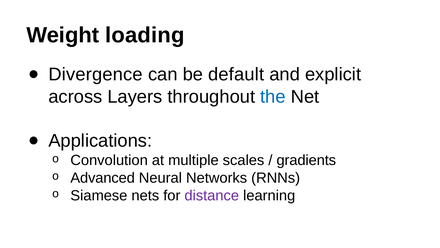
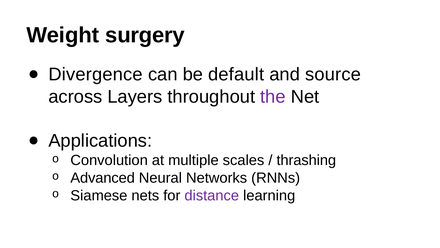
loading: loading -> surgery
explicit: explicit -> source
the colour: blue -> purple
gradients: gradients -> thrashing
